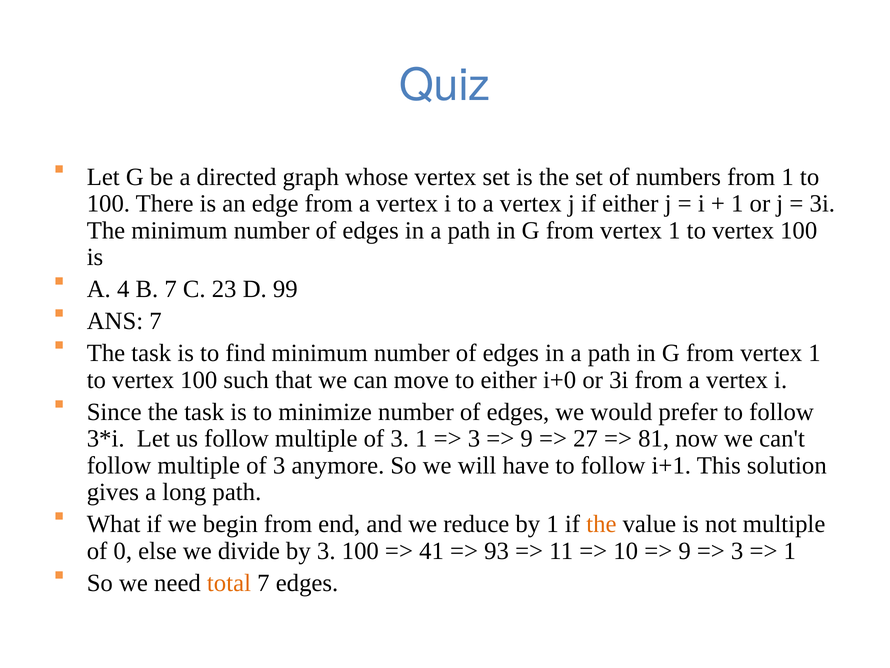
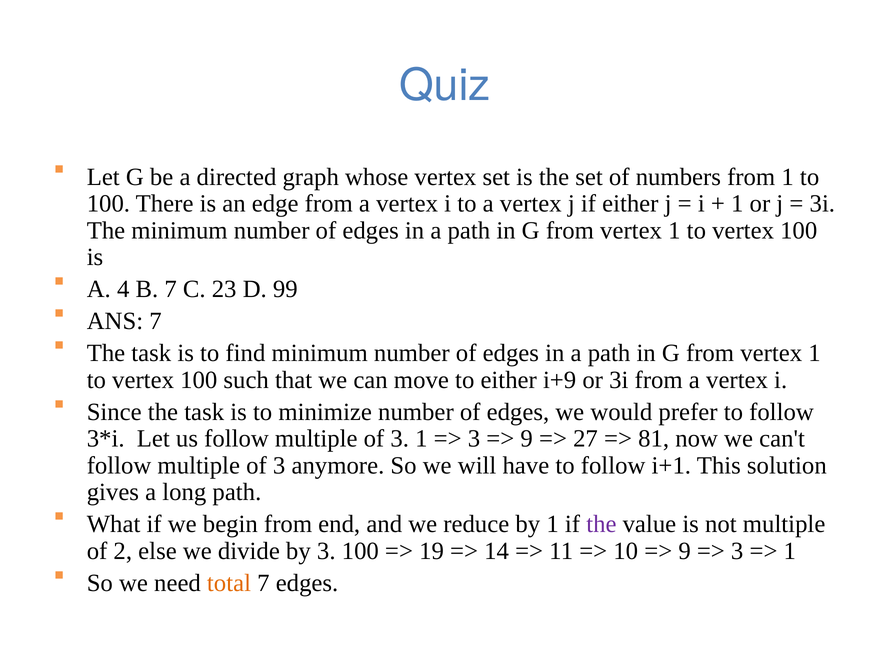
i+0: i+0 -> i+9
the at (601, 524) colour: orange -> purple
0: 0 -> 2
41: 41 -> 19
93: 93 -> 14
